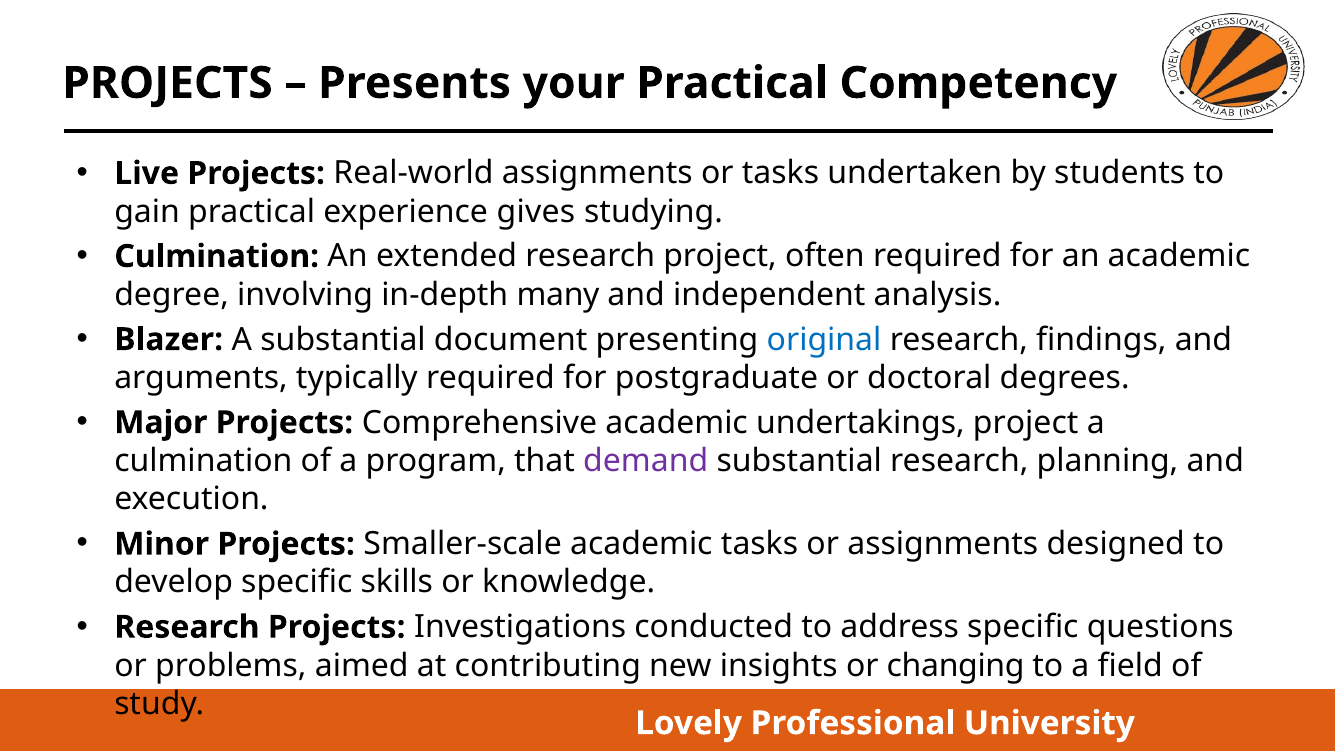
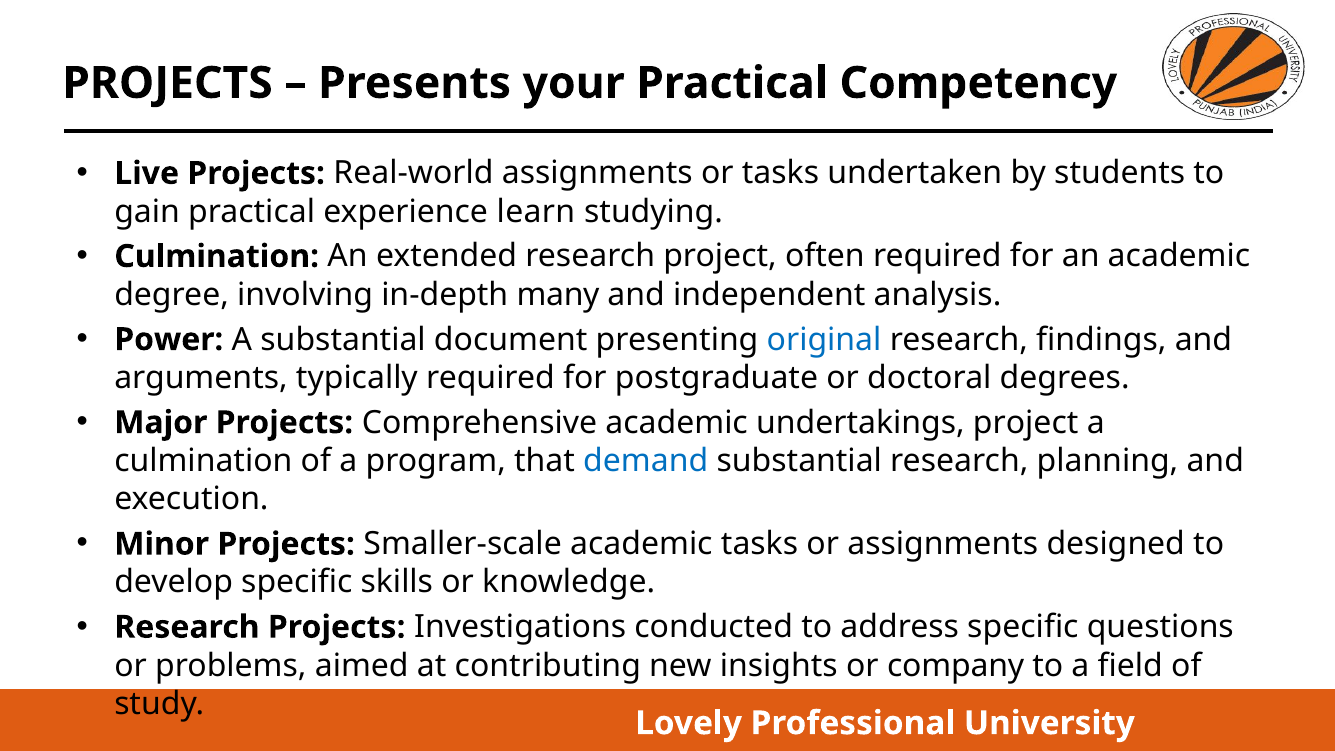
gives: gives -> learn
Blazer: Blazer -> Power
demand colour: purple -> blue
changing: changing -> company
